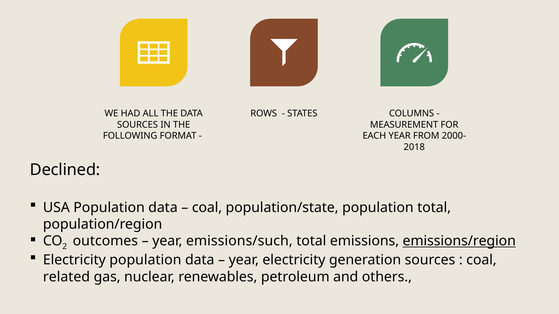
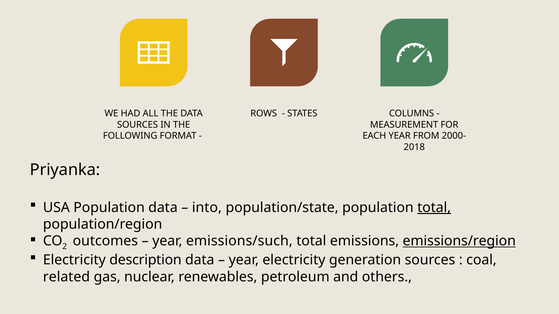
Declined: Declined -> Priyanka
coal at (207, 208): coal -> into
total at (434, 208) underline: none -> present
Electricity population: population -> description
